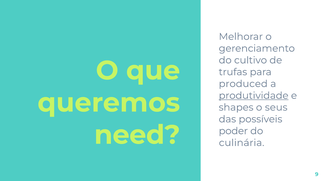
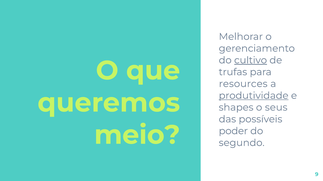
cultivo underline: none -> present
produced: produced -> resources
need: need -> meio
culinária: culinária -> segundo
